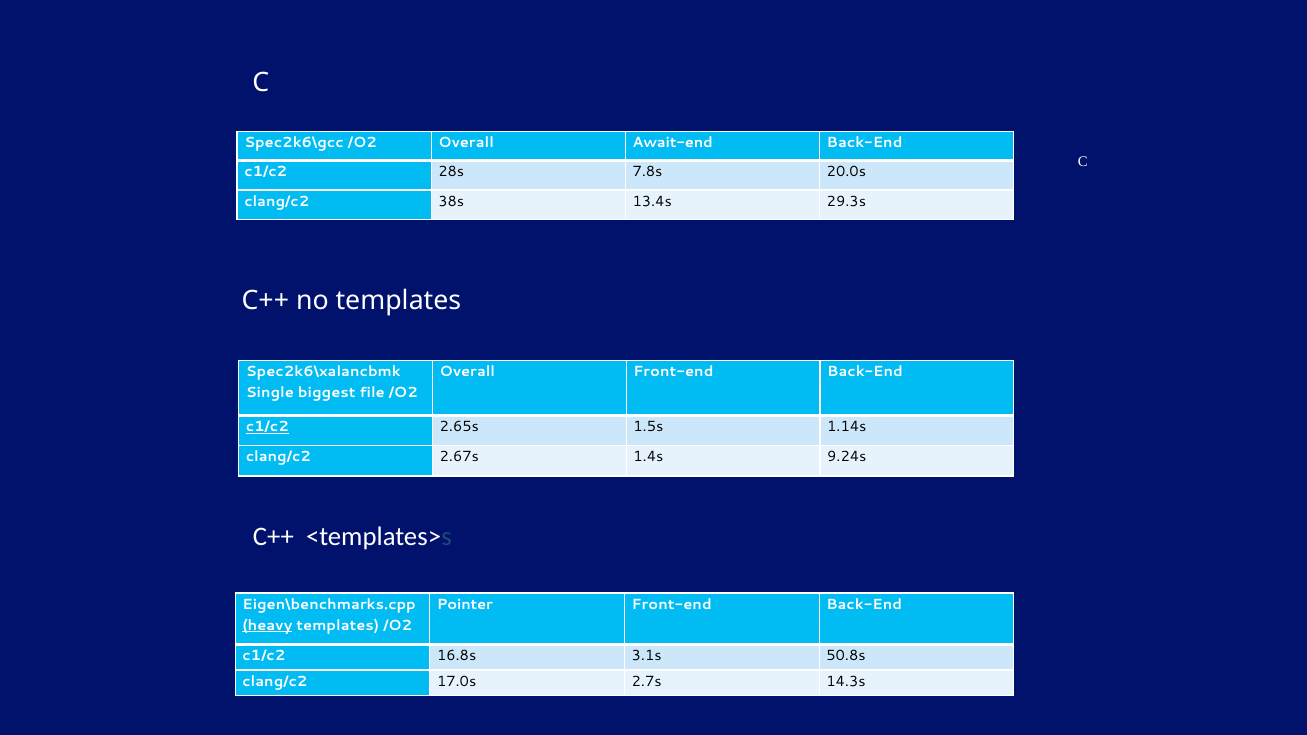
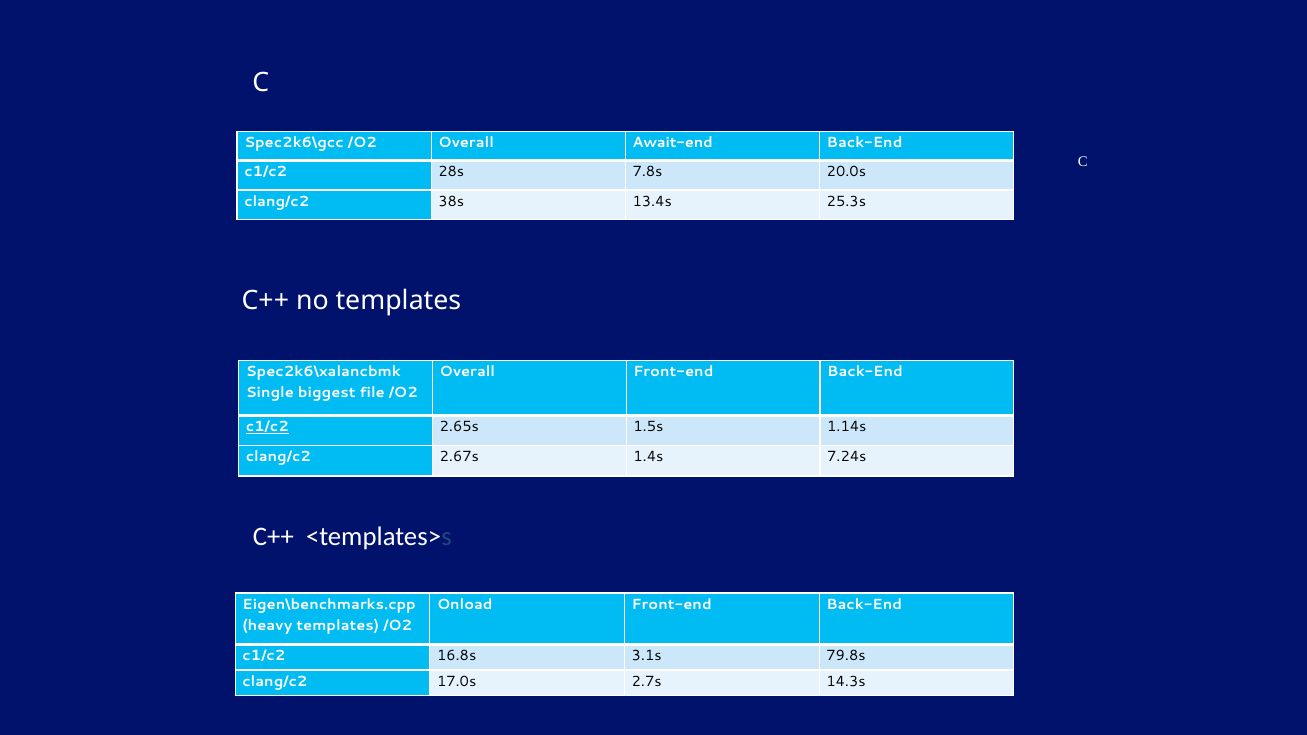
29.3s: 29.3s -> 25.3s
9.24s: 9.24s -> 7.24s
Pointer: Pointer -> Onload
heavy underline: present -> none
50.8s: 50.8s -> 79.8s
